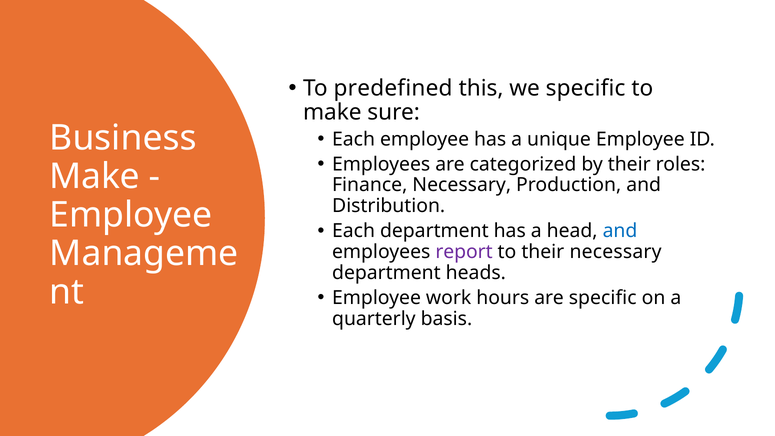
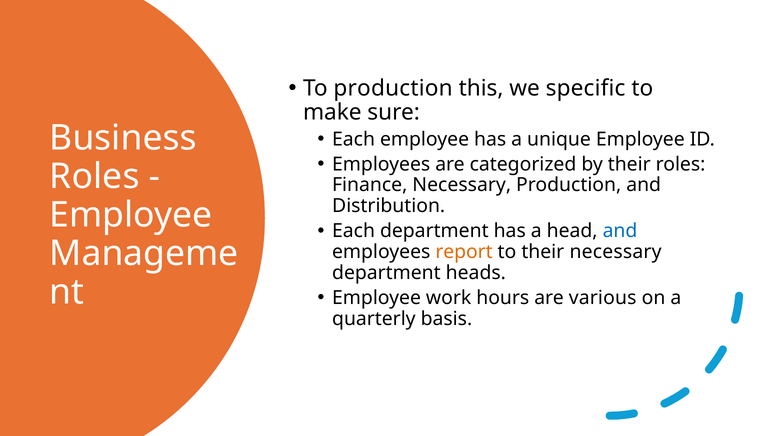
To predefined: predefined -> production
Make at (95, 176): Make -> Roles
report colour: purple -> orange
are specific: specific -> various
